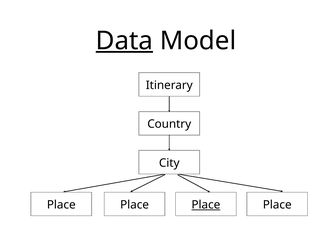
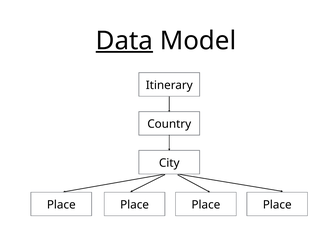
Place at (206, 205) underline: present -> none
